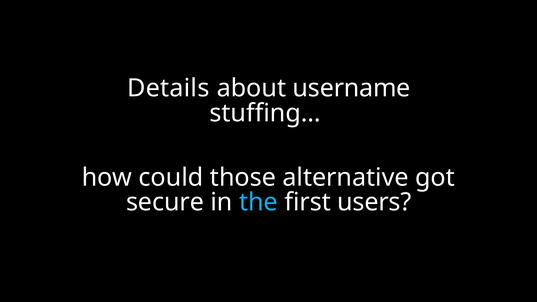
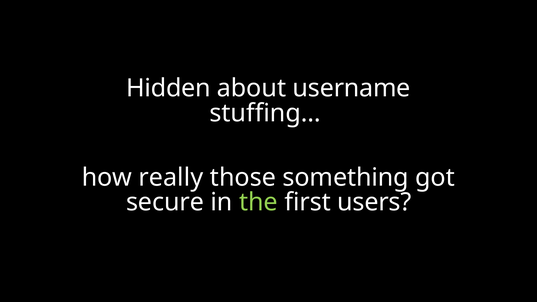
Details: Details -> Hidden
could: could -> really
alternative: alternative -> something
the colour: light blue -> light green
